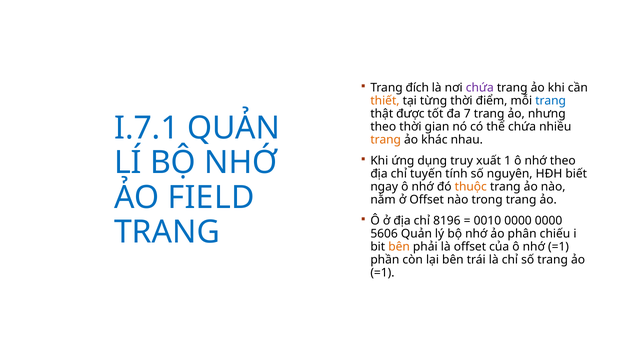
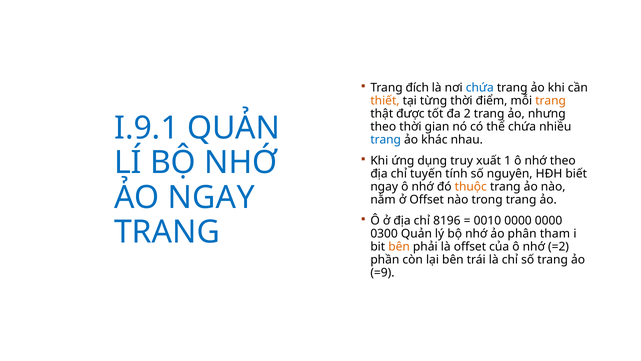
chứa at (480, 88) colour: purple -> blue
trang at (551, 101) colour: blue -> orange
7: 7 -> 2
I.7.1: I.7.1 -> I.9.1
trang at (386, 140) colour: orange -> blue
ẢO FIELD: FIELD -> NGAY
5606: 5606 -> 0300
chiếu: chiếu -> tham
nhớ =1: =1 -> =2
=1 at (382, 273): =1 -> =9
